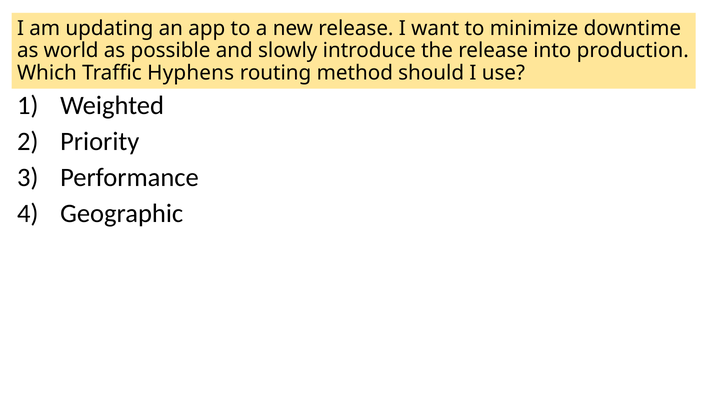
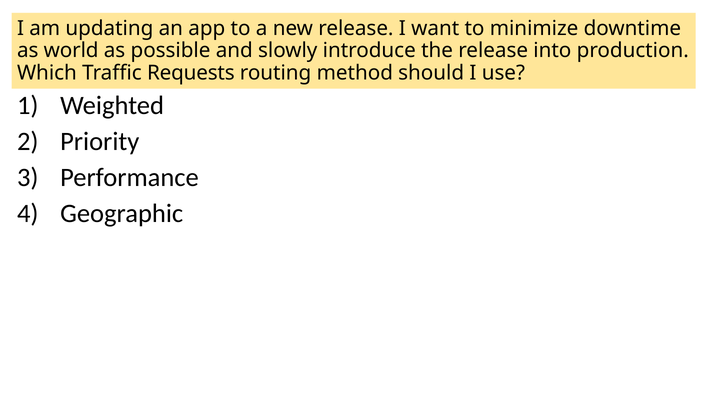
Hyphens: Hyphens -> Requests
